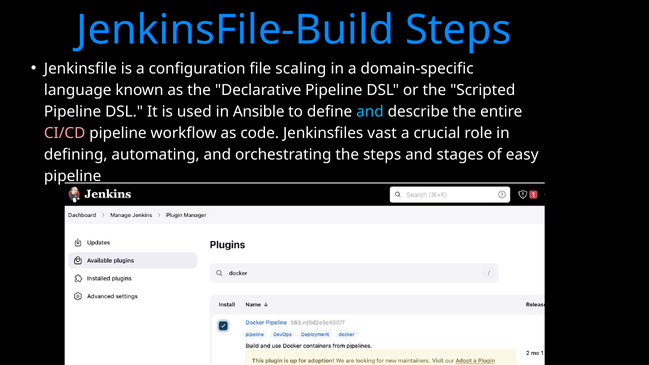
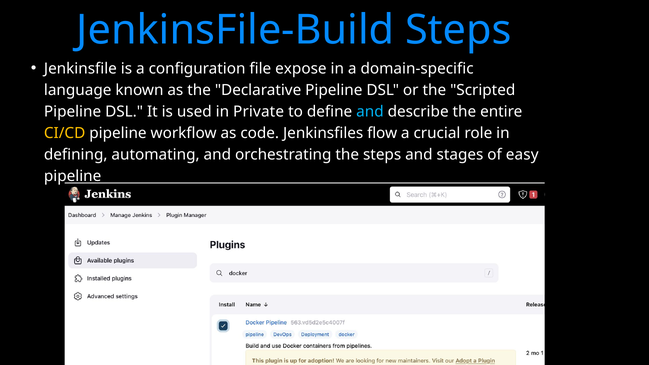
scaling: scaling -> expose
Ansible: Ansible -> Private
CI/CD colour: pink -> yellow
vast: vast -> flow
